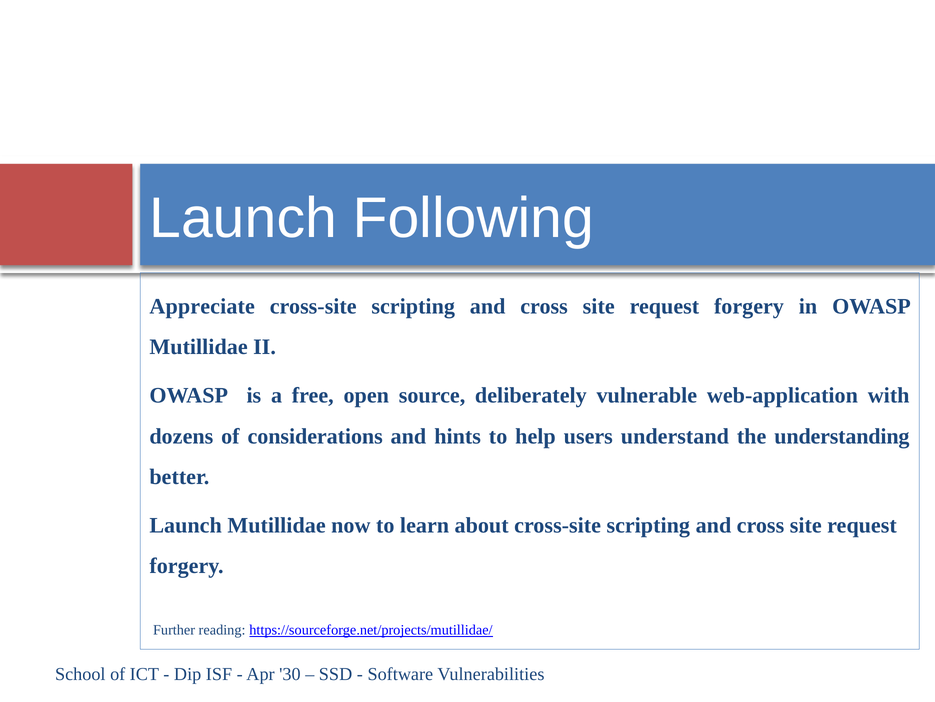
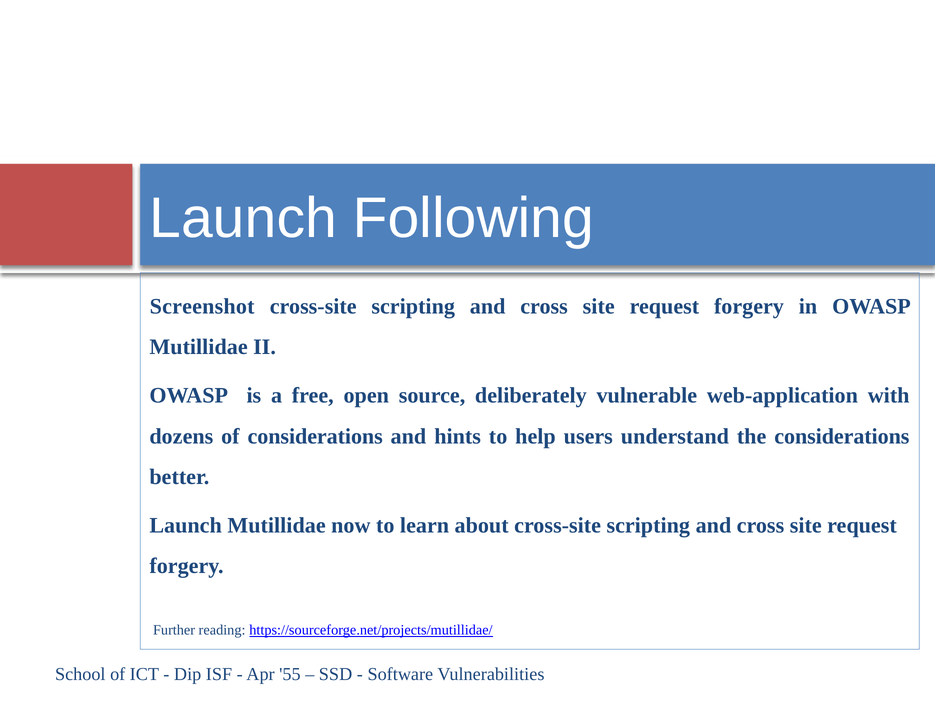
Appreciate: Appreciate -> Screenshot
the understanding: understanding -> considerations
30: 30 -> 55
